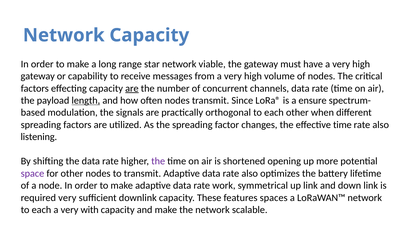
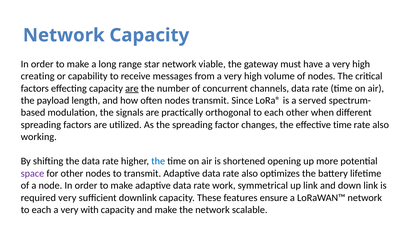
gateway at (38, 76): gateway -> creating
length underline: present -> none
ensure: ensure -> served
listening: listening -> working
the at (158, 162) colour: purple -> blue
spaces: spaces -> ensure
